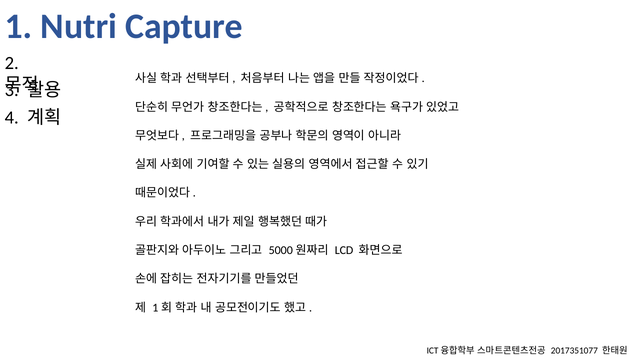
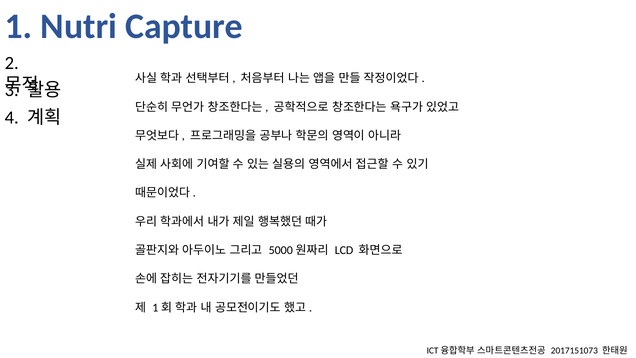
2017351077: 2017351077 -> 2017151073
